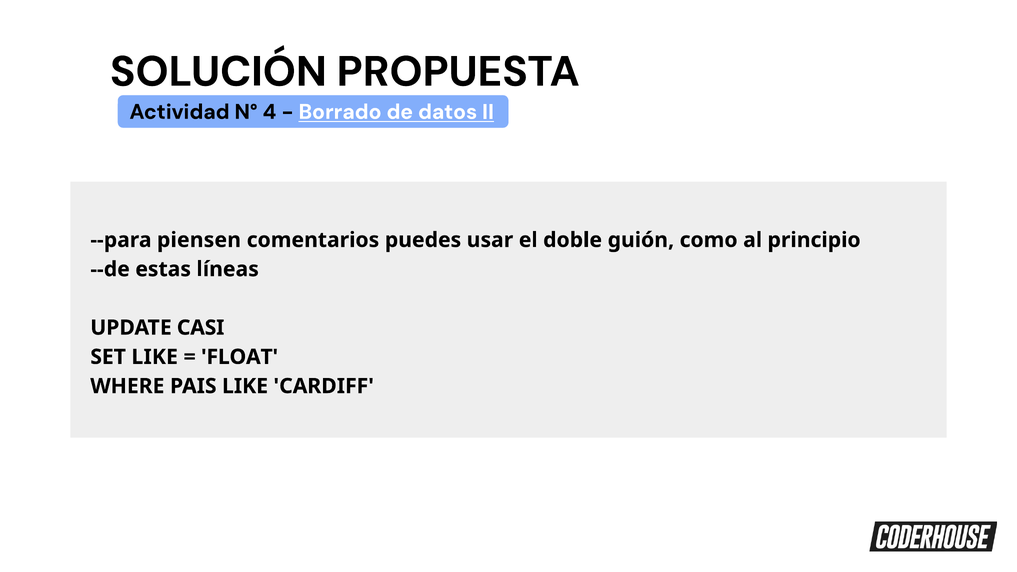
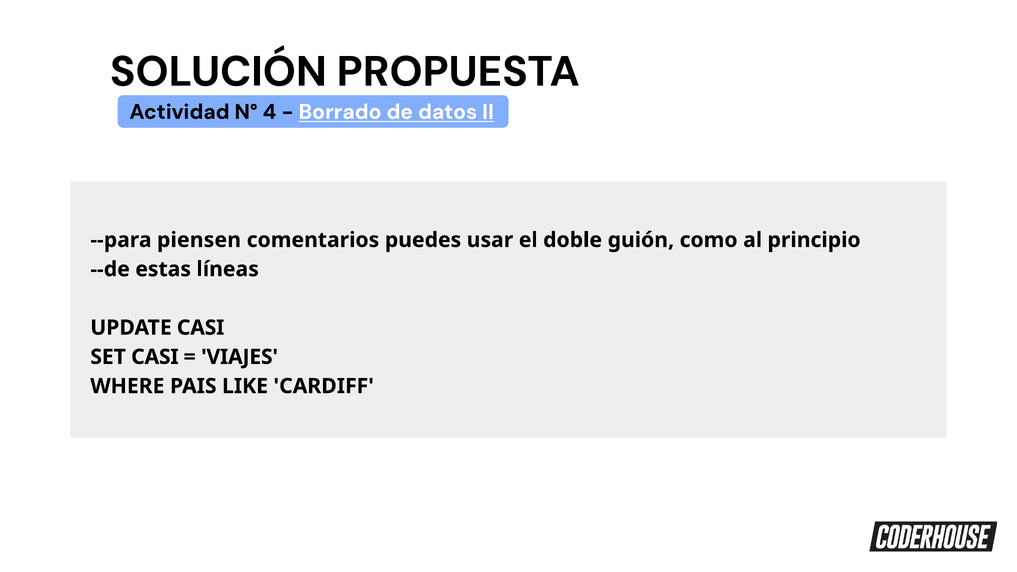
SET LIKE: LIKE -> CASI
FLOAT: FLOAT -> VIAJES
